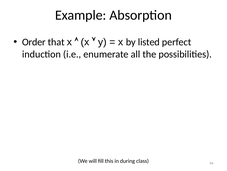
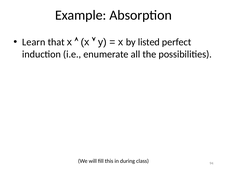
Order: Order -> Learn
